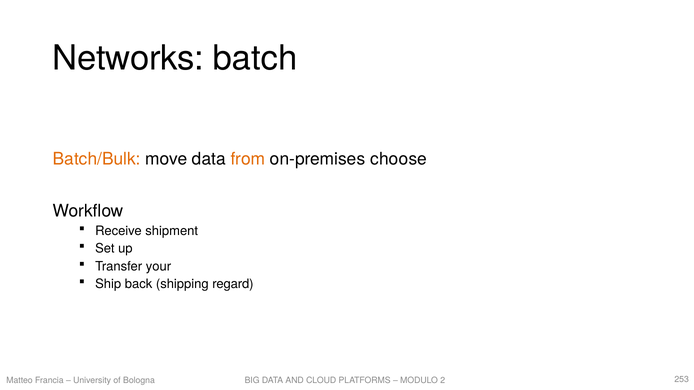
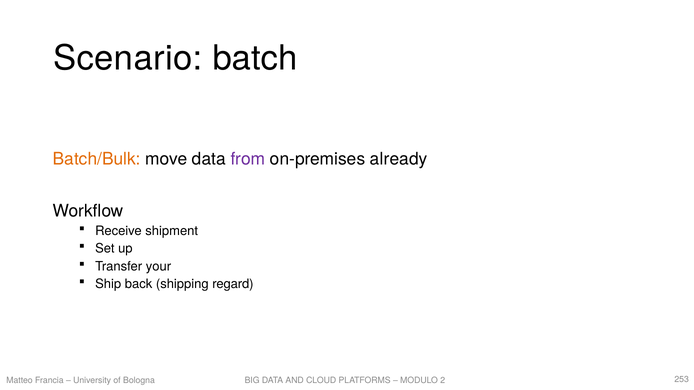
Networks: Networks -> Scenario
from colour: orange -> purple
choose: choose -> already
